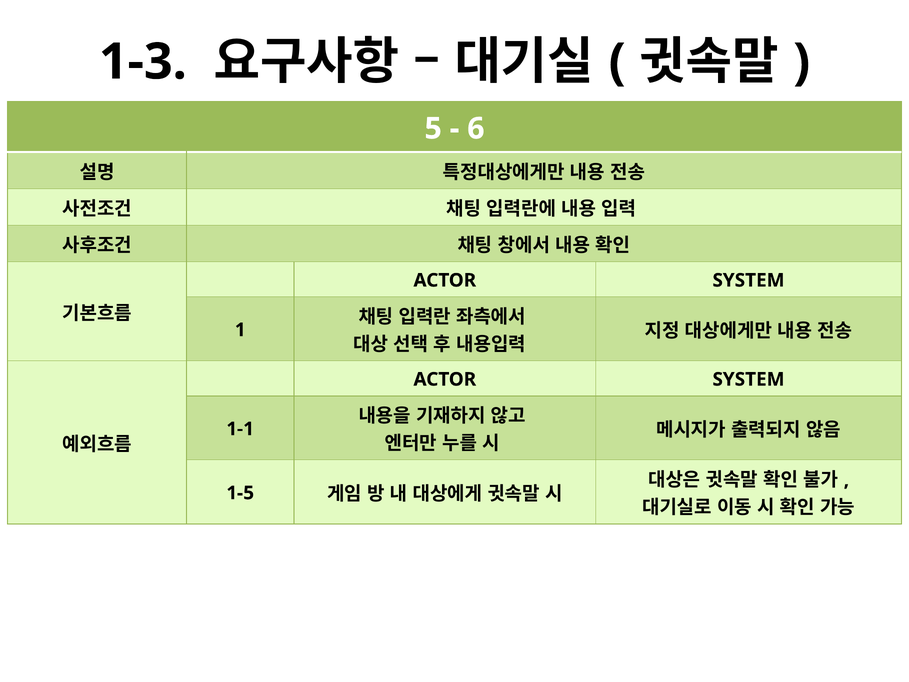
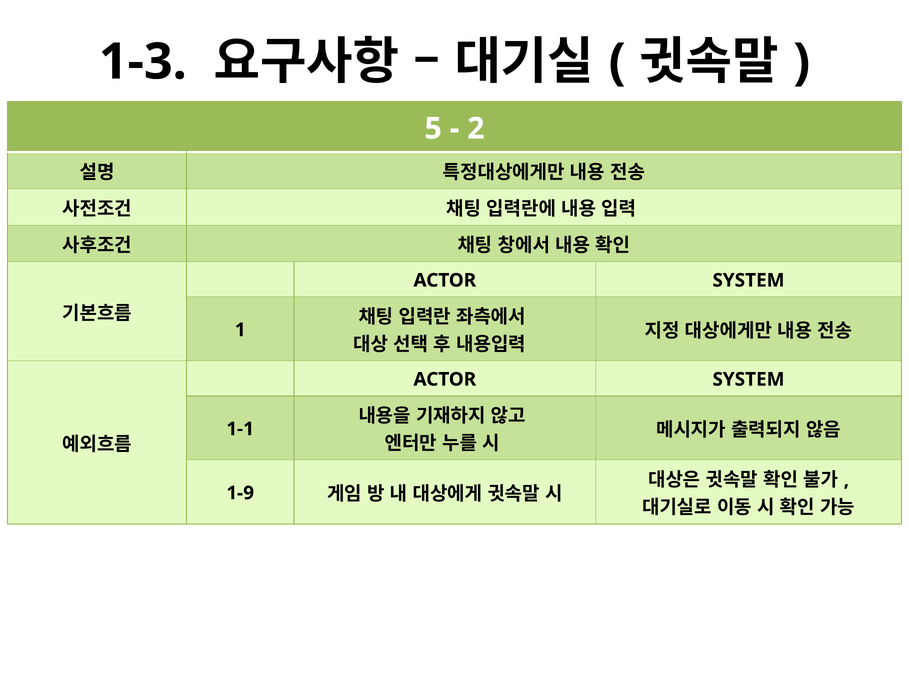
6: 6 -> 2
1-5: 1-5 -> 1-9
